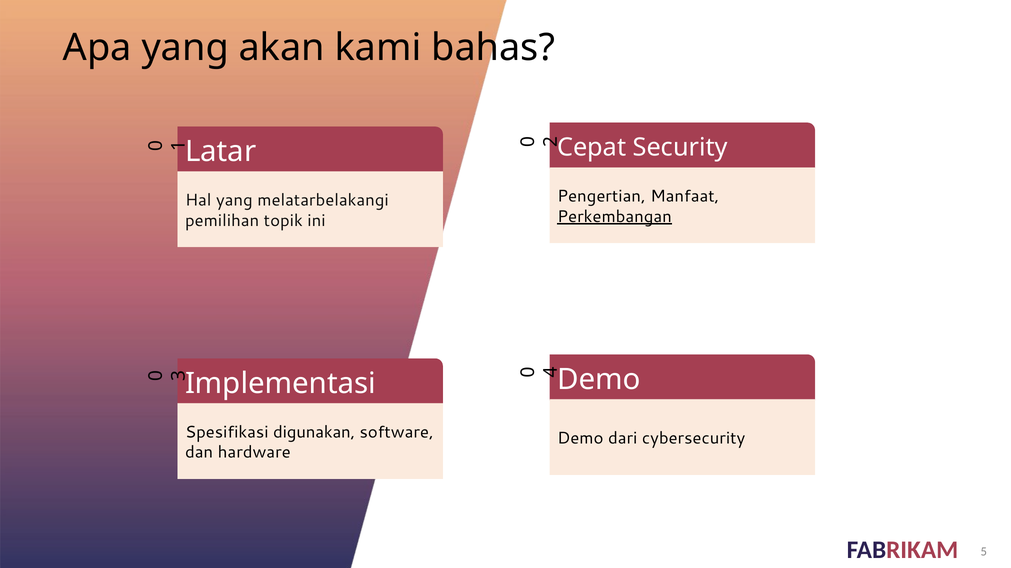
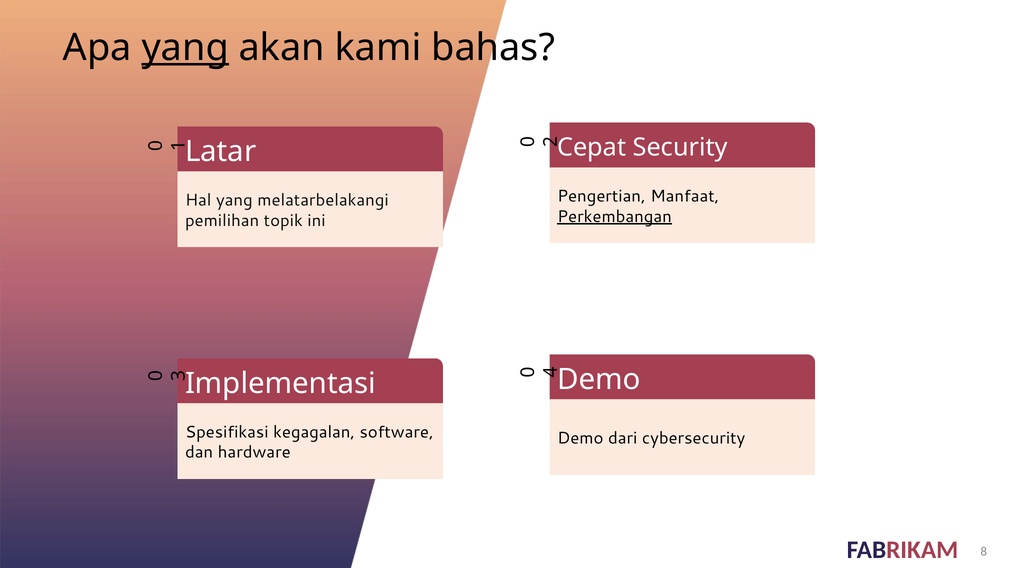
yang at (185, 48) underline: none -> present
digunakan: digunakan -> kegagalan
5: 5 -> 8
